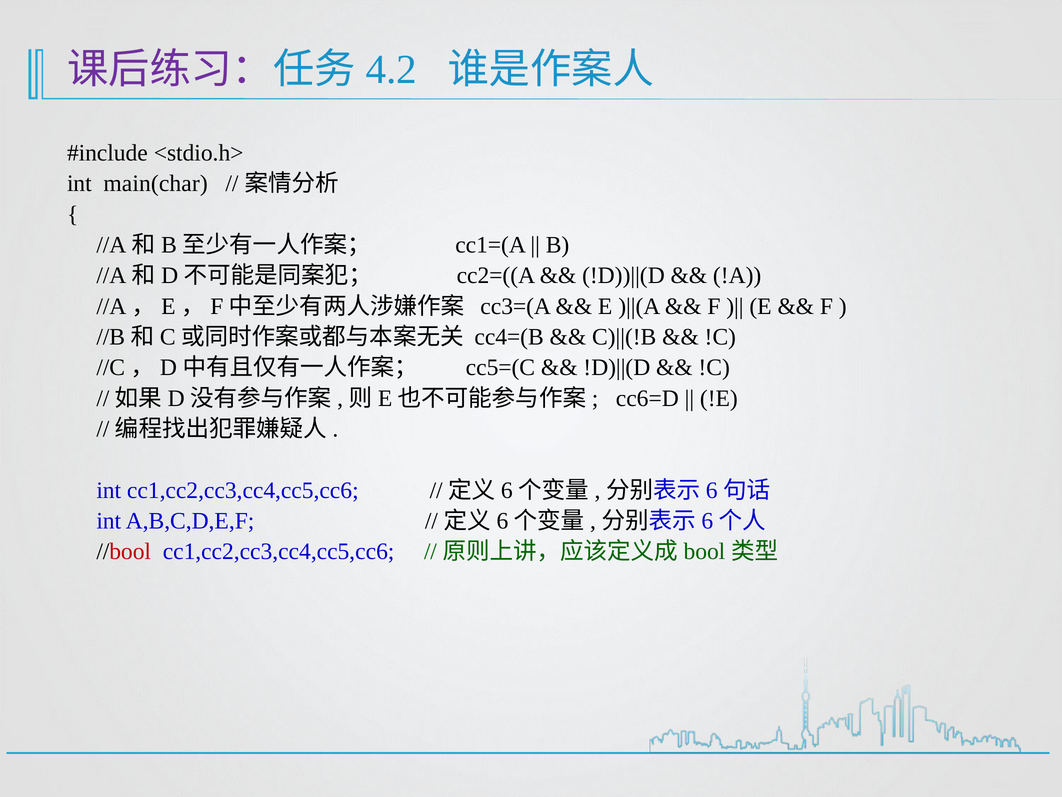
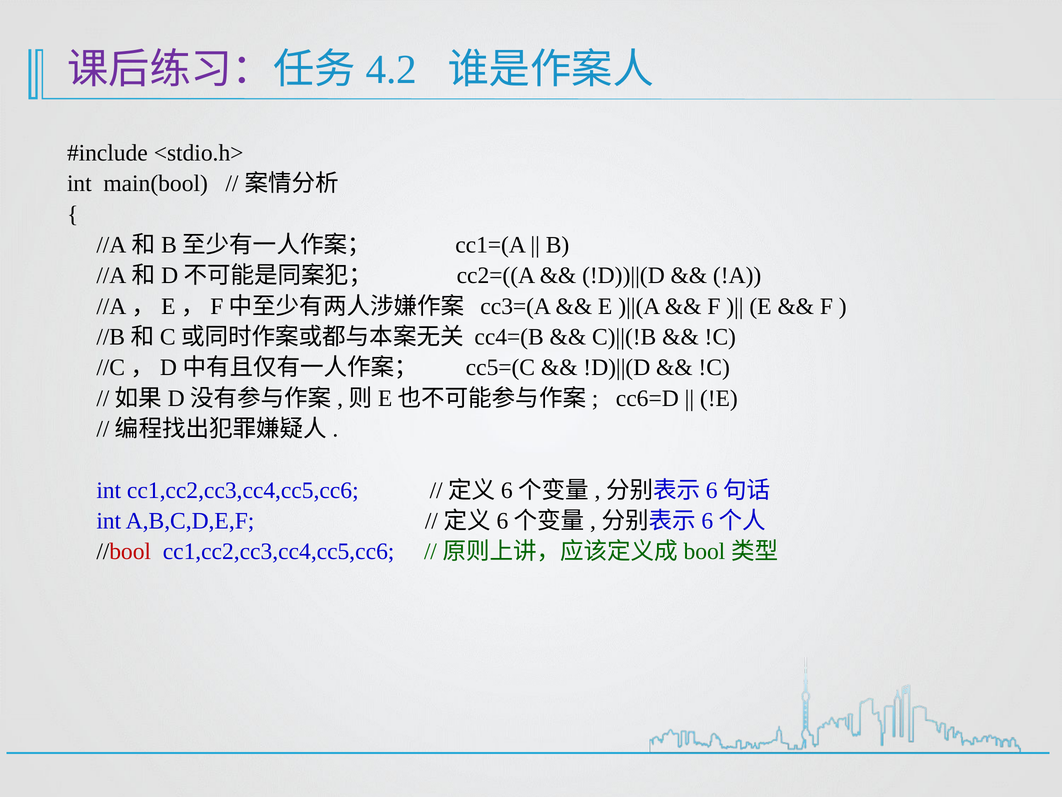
main(char: main(char -> main(bool
